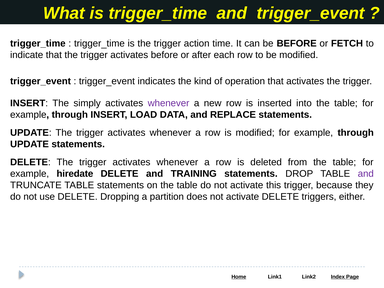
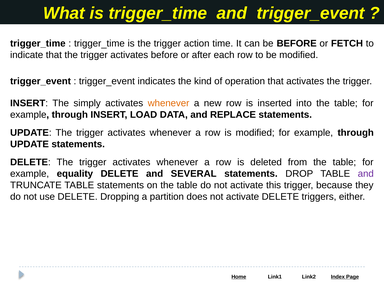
whenever at (169, 103) colour: purple -> orange
hiredate: hiredate -> equality
TRAINING: TRAINING -> SEVERAL
